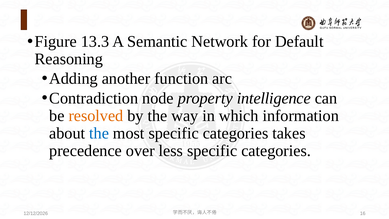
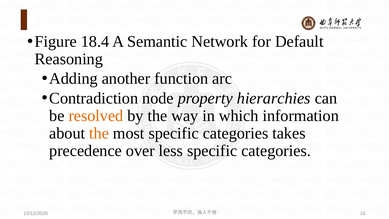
13.3: 13.3 -> 18.4
intelligence: intelligence -> hierarchies
the at (99, 133) colour: blue -> orange
